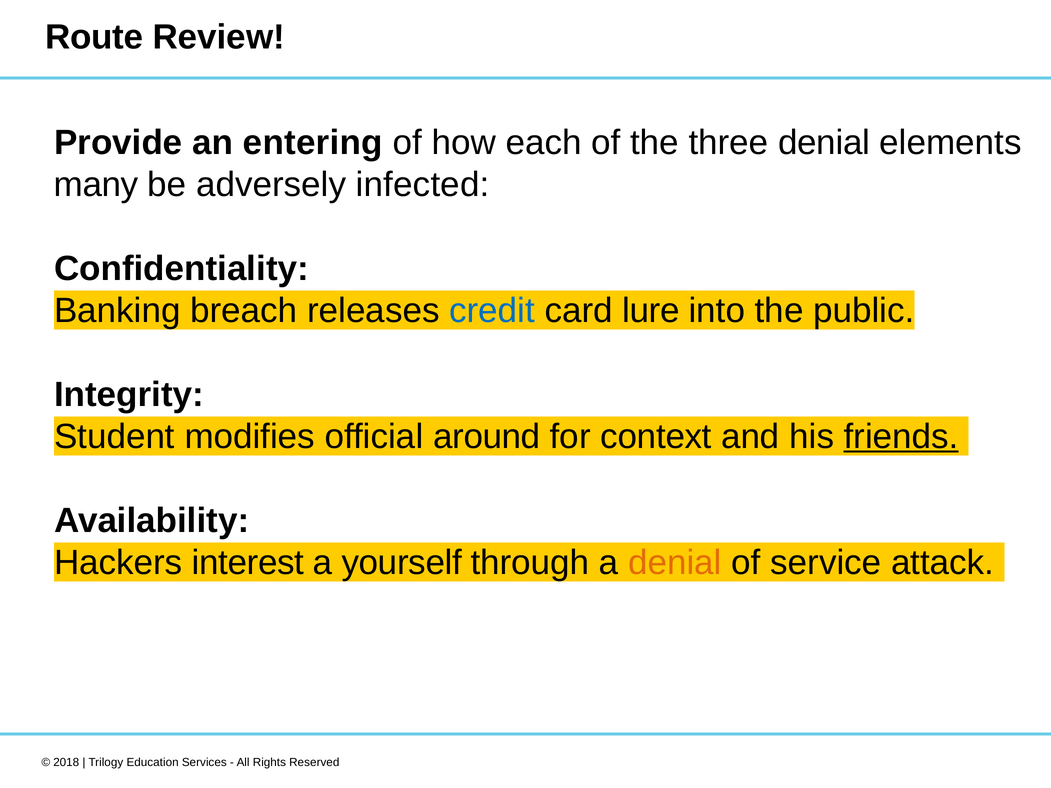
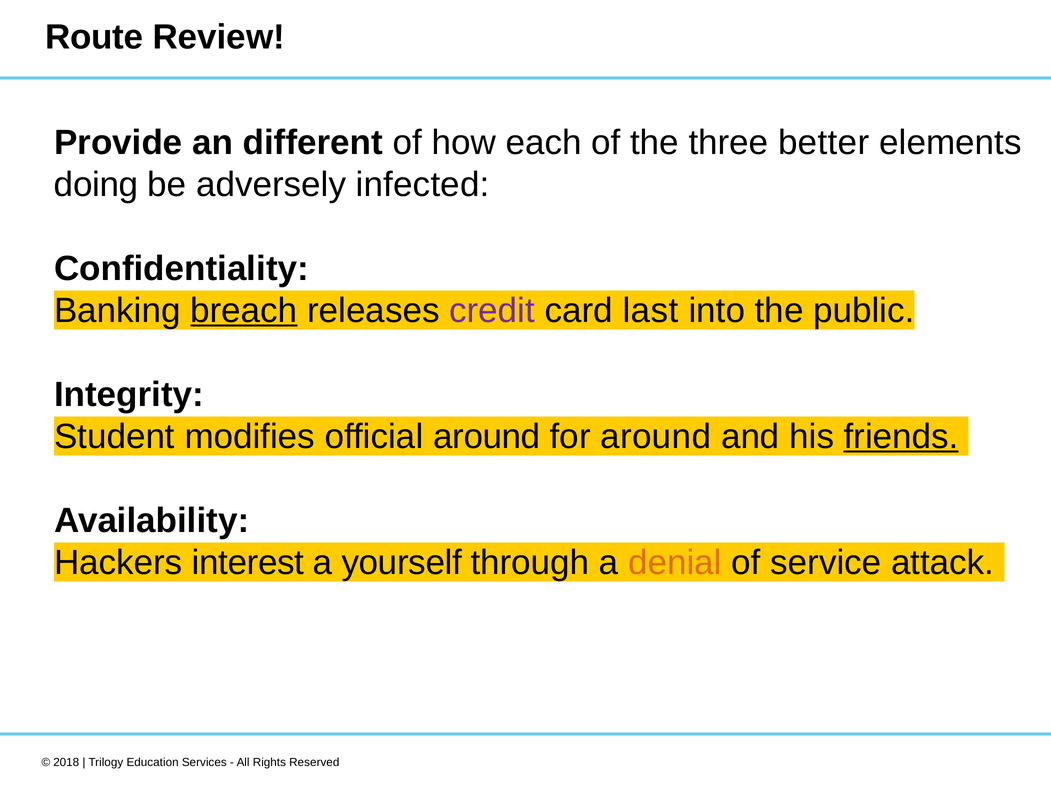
entering: entering -> different
three denial: denial -> better
many: many -> doing
breach underline: none -> present
credit colour: blue -> purple
lure: lure -> last
for context: context -> around
